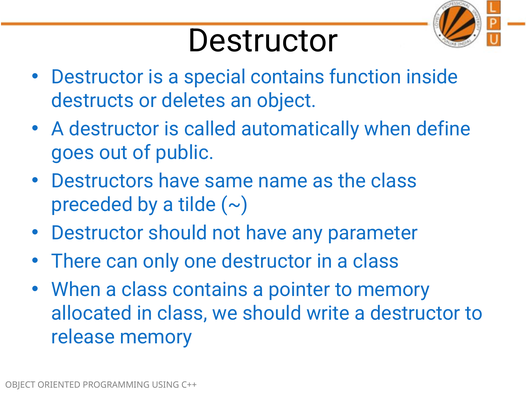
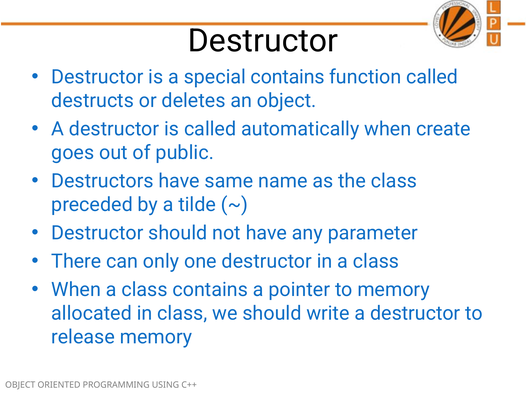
function inside: inside -> called
define: define -> create
